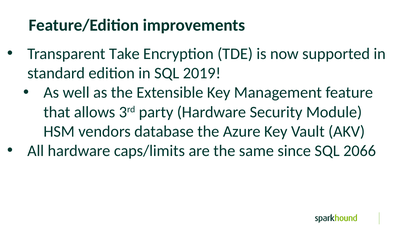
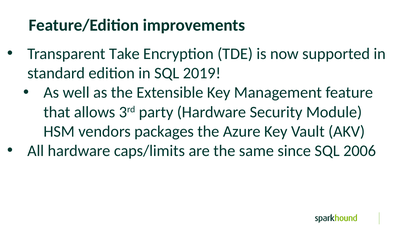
database: database -> packages
2066: 2066 -> 2006
